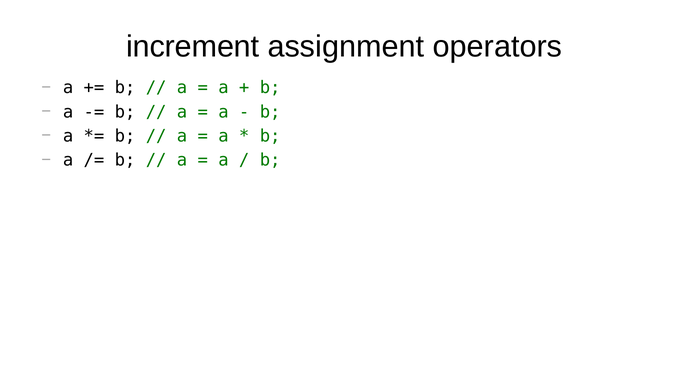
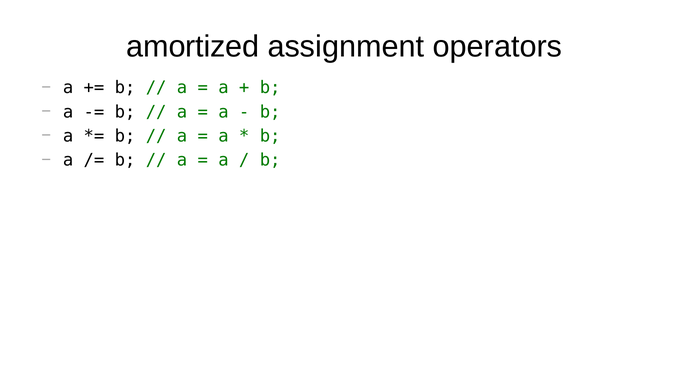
increment: increment -> amortized
